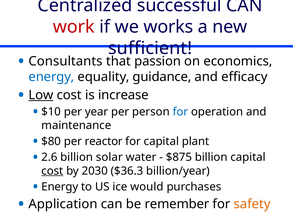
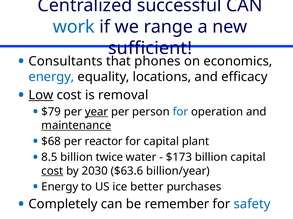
work colour: red -> blue
works: works -> range
passion: passion -> phones
guidance: guidance -> locations
increase: increase -> removal
$10: $10 -> $79
year underline: none -> present
maintenance underline: none -> present
$80: $80 -> $68
2.6: 2.6 -> 8.5
solar: solar -> twice
$875: $875 -> $173
$36.3: $36.3 -> $63.6
would: would -> better
Application: Application -> Completely
safety colour: orange -> blue
